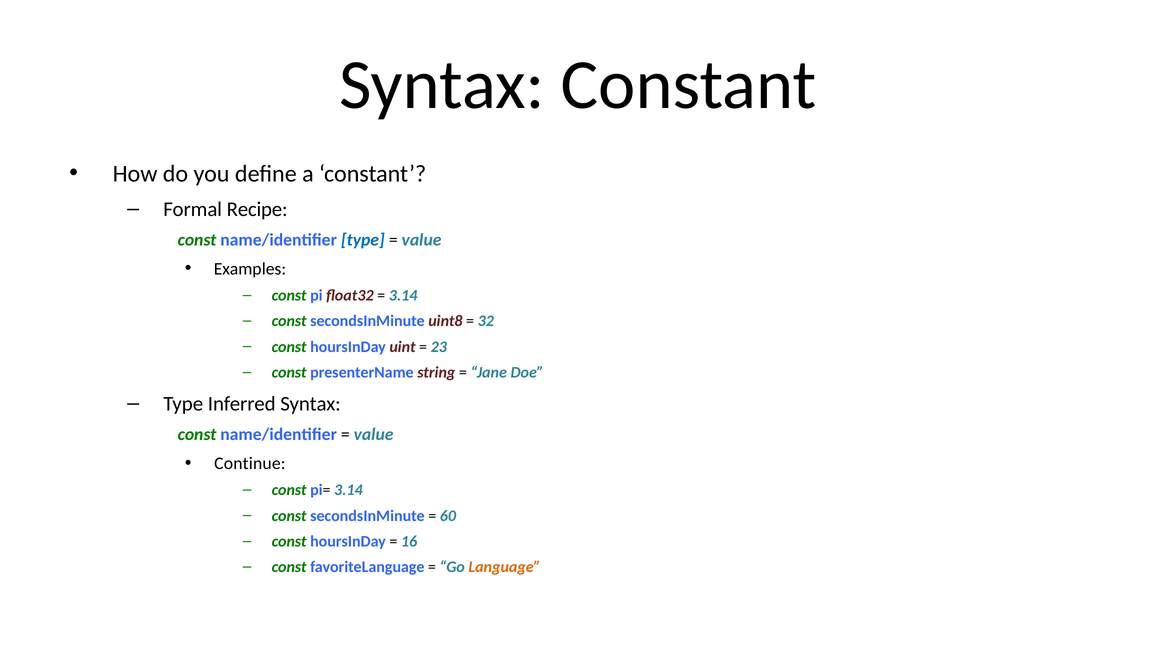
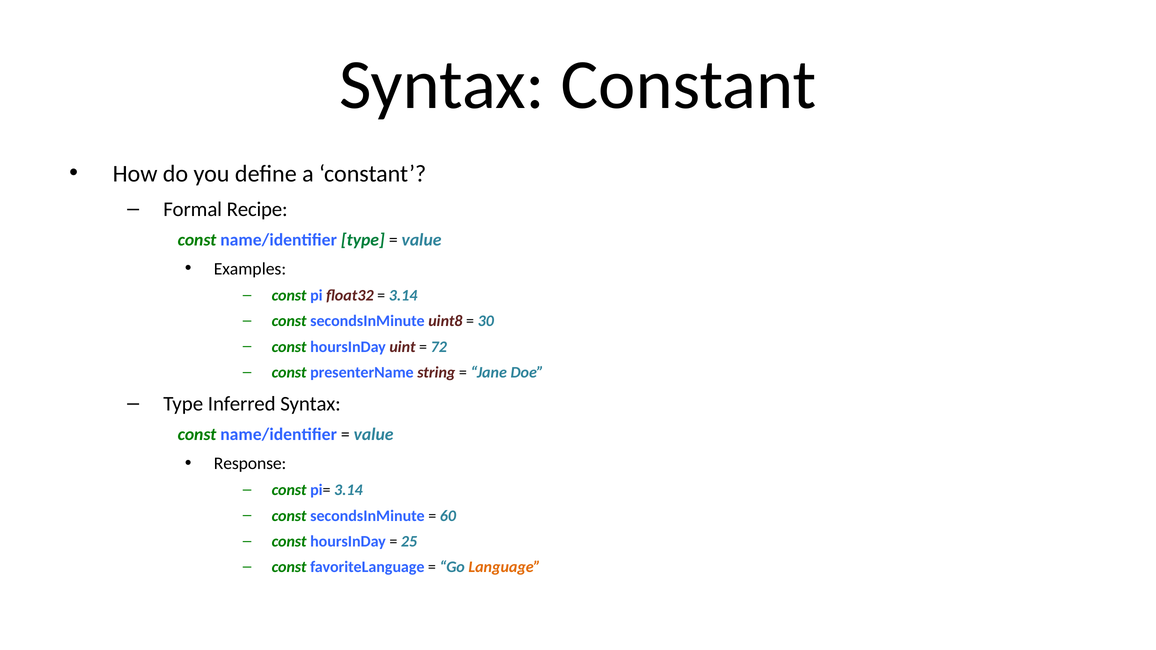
type at (363, 240) colour: blue -> green
32: 32 -> 30
23: 23 -> 72
Continue: Continue -> Response
16: 16 -> 25
